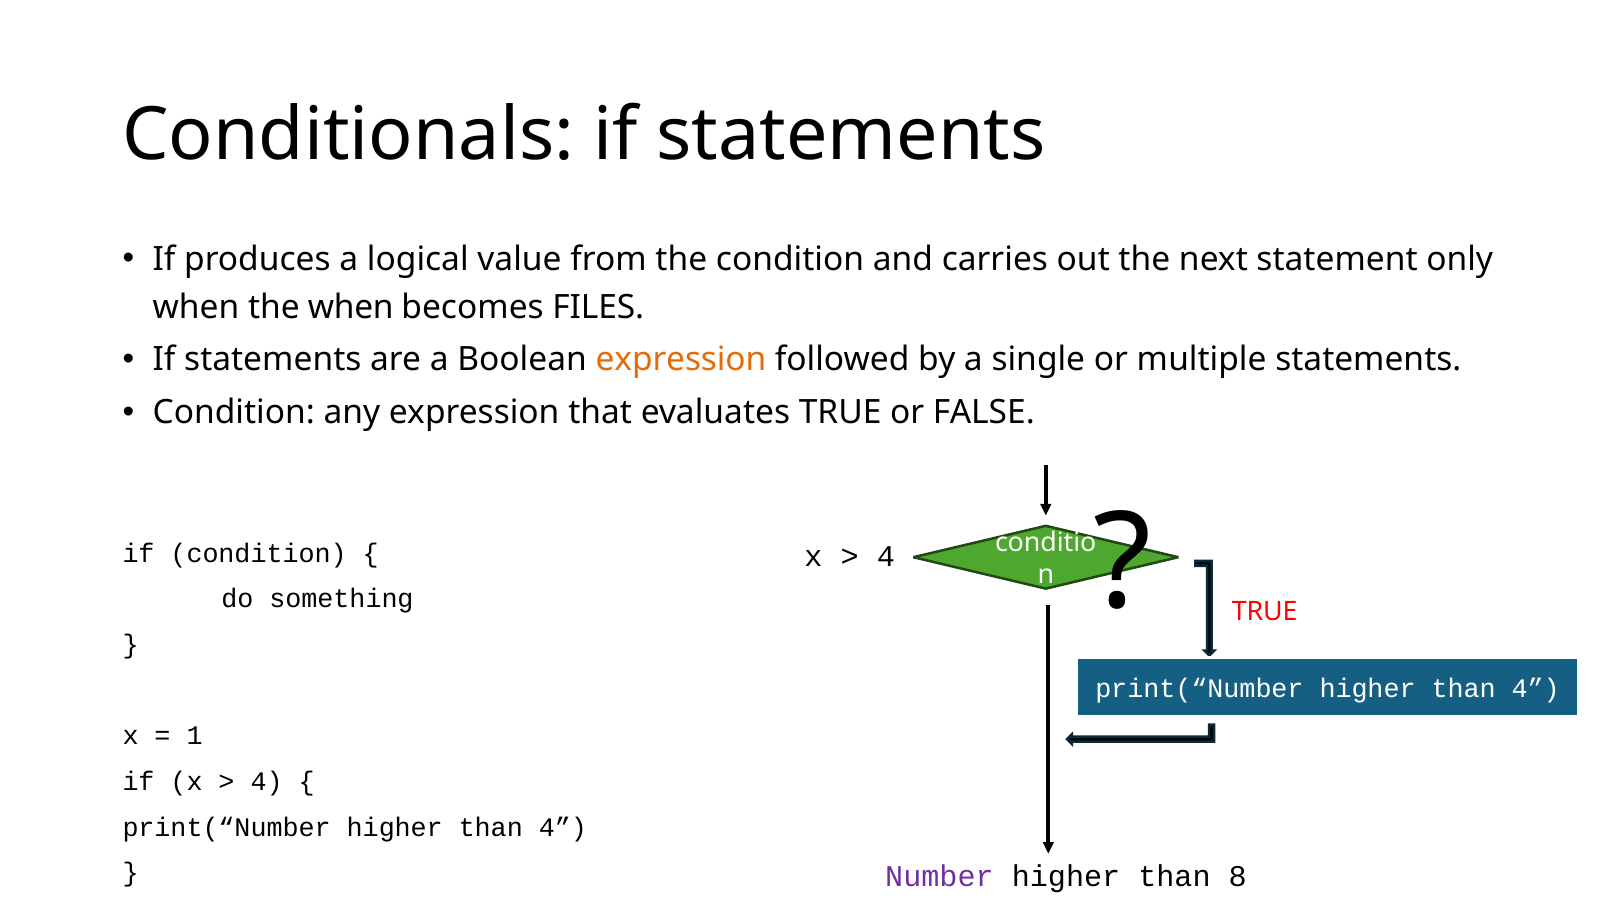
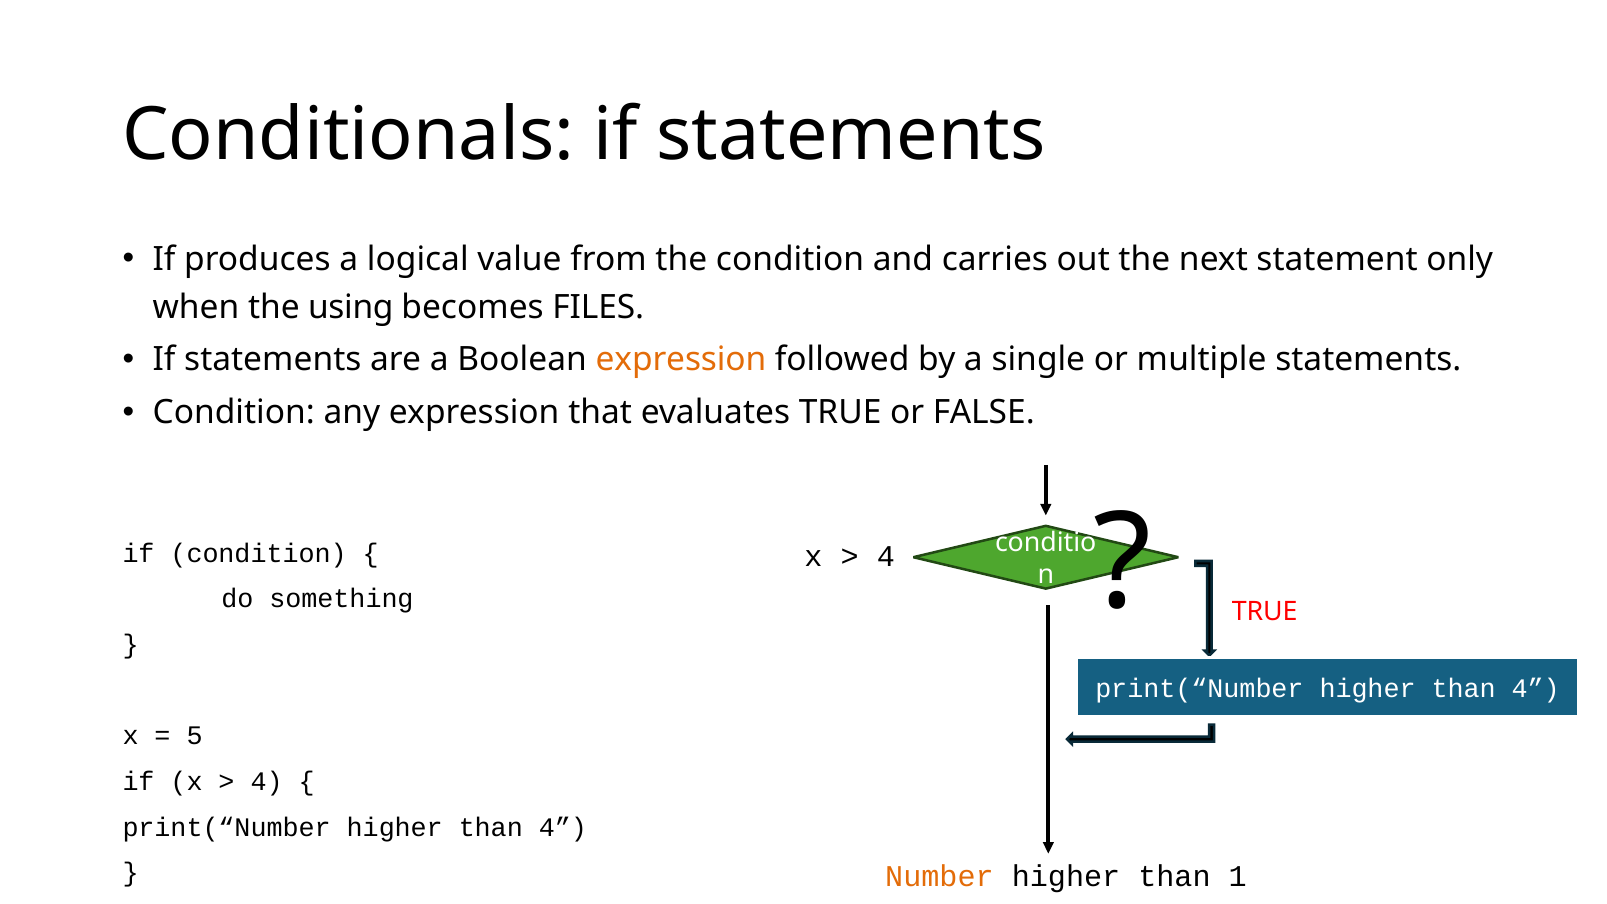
the when: when -> using
1: 1 -> 5
Number colour: purple -> orange
8: 8 -> 1
